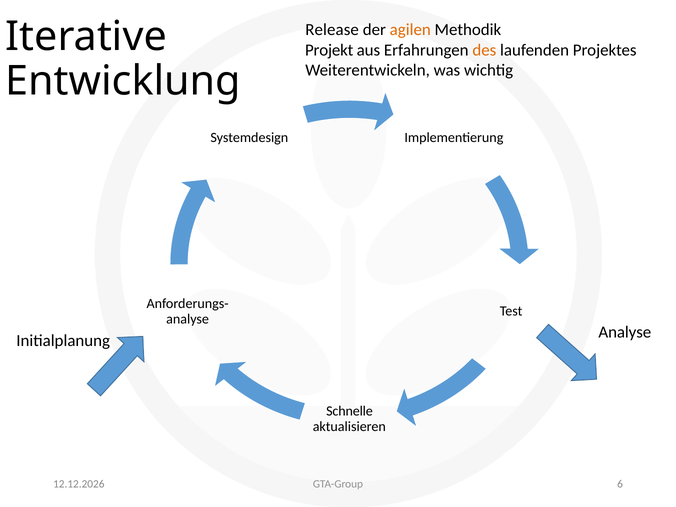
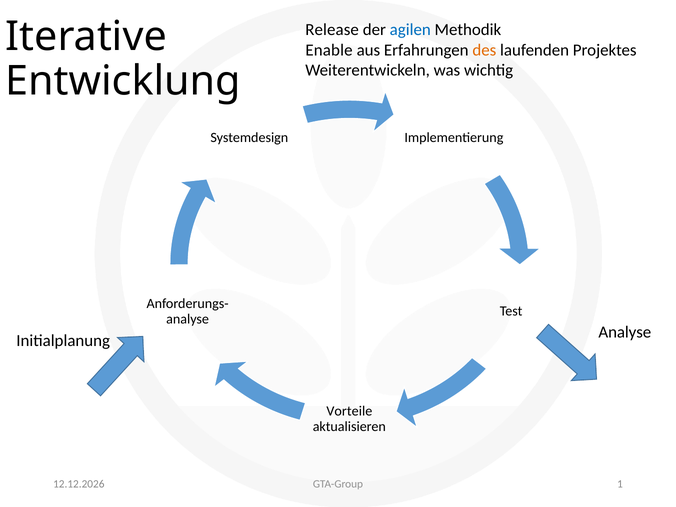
agilen colour: orange -> blue
Projekt: Projekt -> Enable
Schnelle: Schnelle -> Vorteile
6: 6 -> 1
